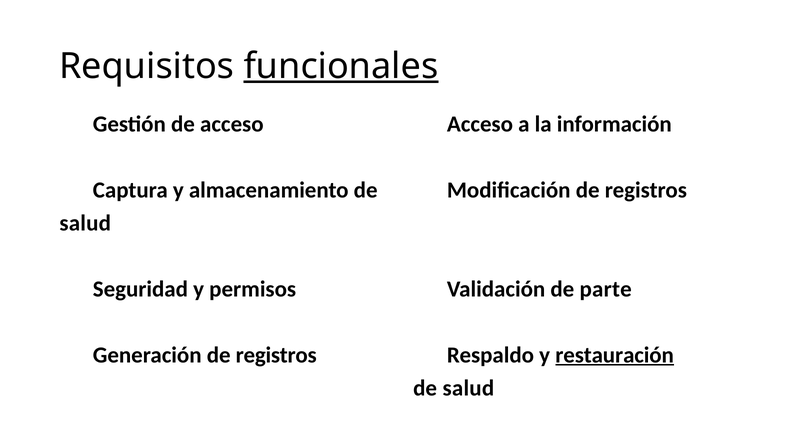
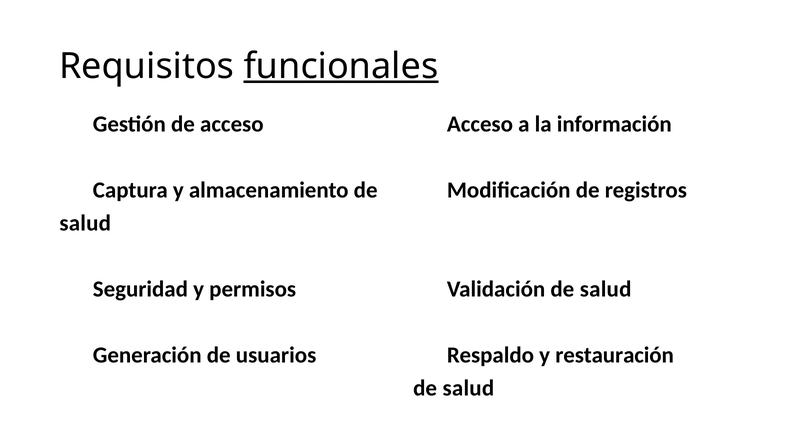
parte at (606, 289): parte -> salud
registros at (276, 355): registros -> usuarios
restauración underline: present -> none
